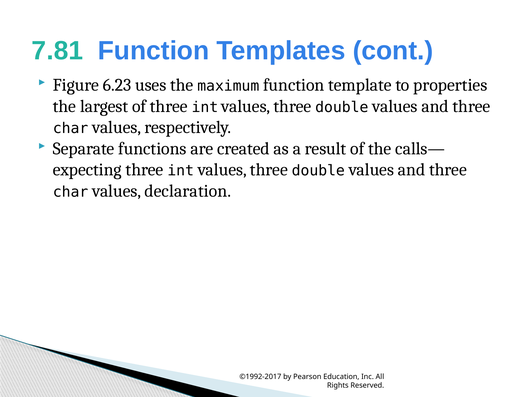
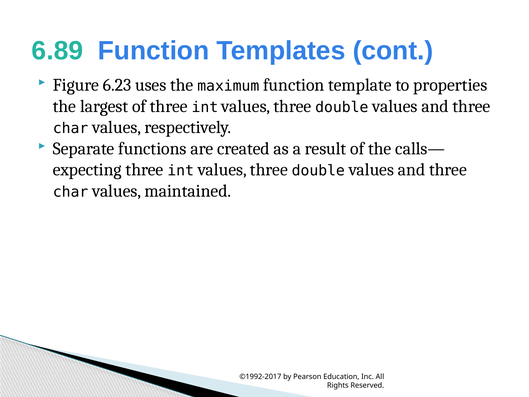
7.81: 7.81 -> 6.89
declaration: declaration -> maintained
